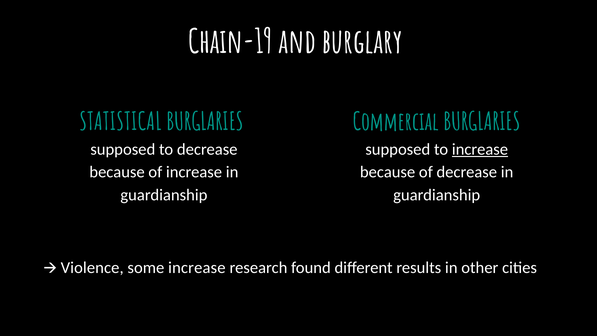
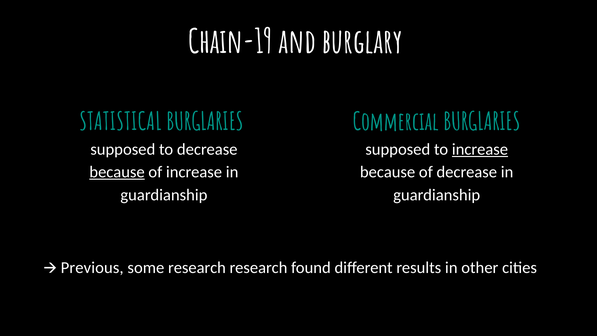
because at (117, 172) underline: none -> present
Violence: Violence -> Previous
some increase: increase -> research
